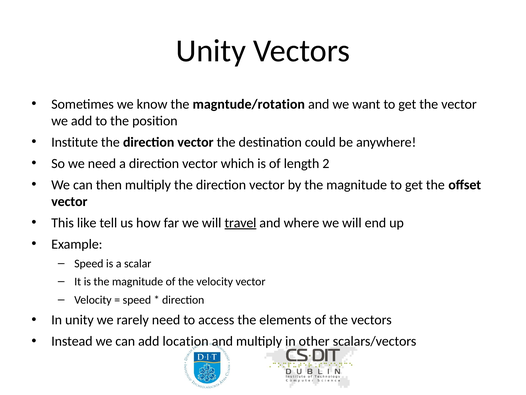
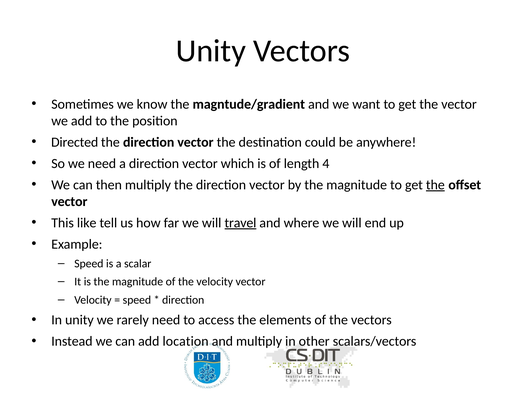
magntude/rotation: magntude/rotation -> magntude/gradient
Institute: Institute -> Directed
2: 2 -> 4
the at (435, 185) underline: none -> present
